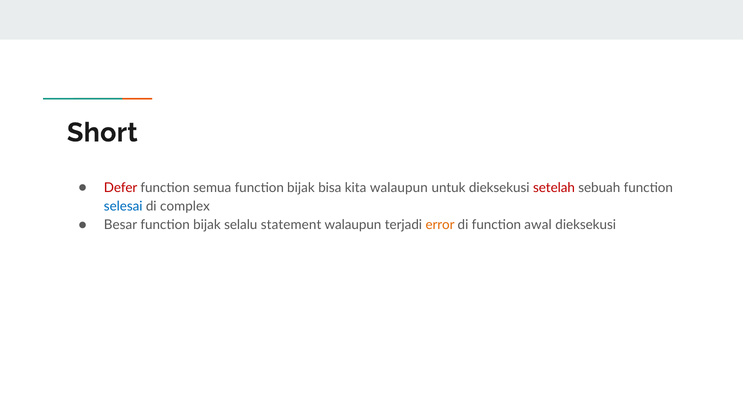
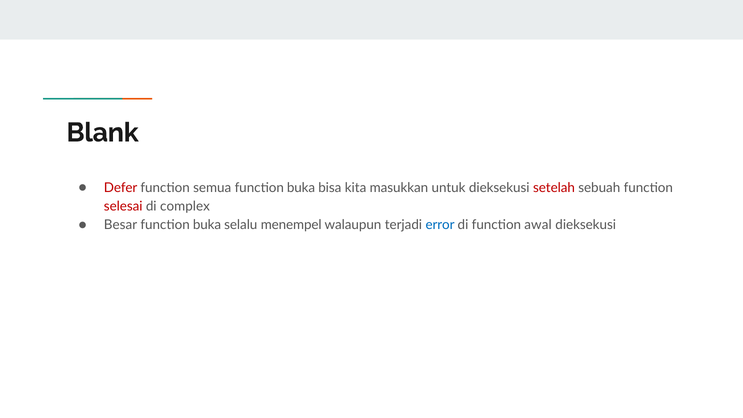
Short: Short -> Blank
bijak at (301, 188): bijak -> buka
kita walaupun: walaupun -> masukkan
selesai colour: blue -> red
bijak at (207, 225): bijak -> buka
statement: statement -> menempel
error colour: orange -> blue
